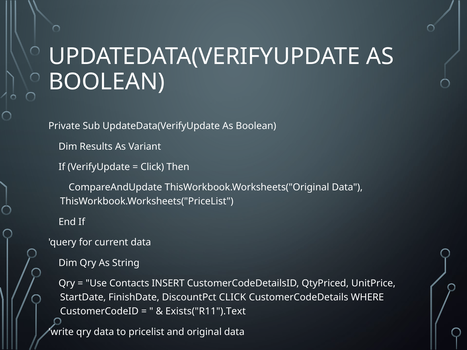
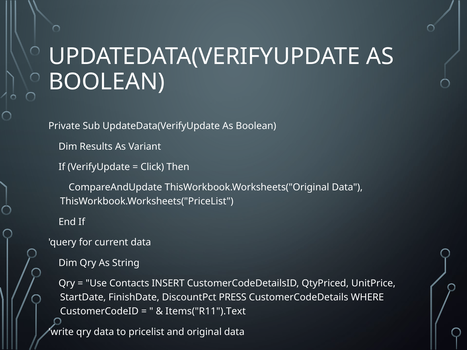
DiscountPct CLICK: CLICK -> PRESS
Exists("R11").Text: Exists("R11").Text -> Items("R11").Text
